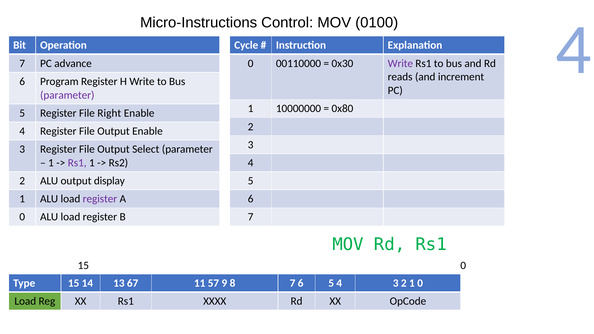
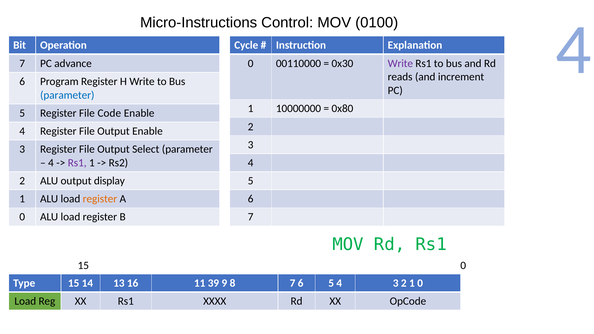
parameter at (67, 95) colour: purple -> blue
Right: Right -> Code
1 at (51, 163): 1 -> 4
register at (100, 199) colour: purple -> orange
67: 67 -> 16
57: 57 -> 39
